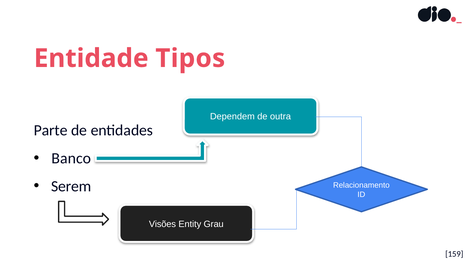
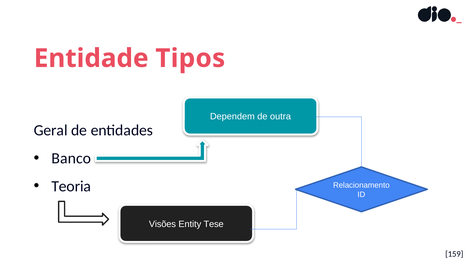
Parte: Parte -> Geral
Serem: Serem -> Teoria
Grau: Grau -> Tese
